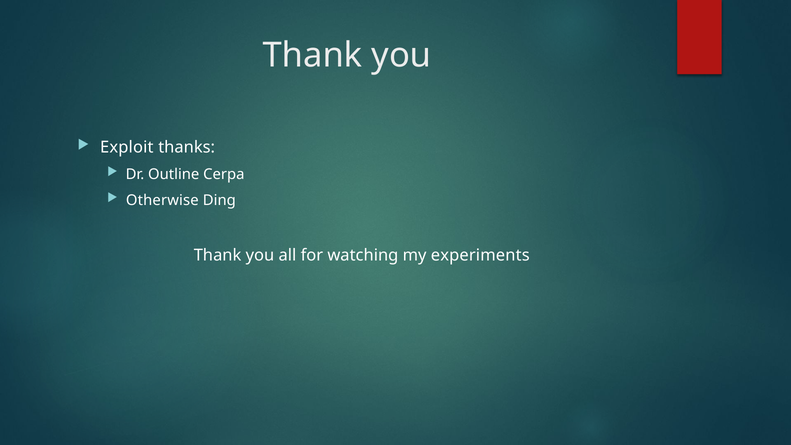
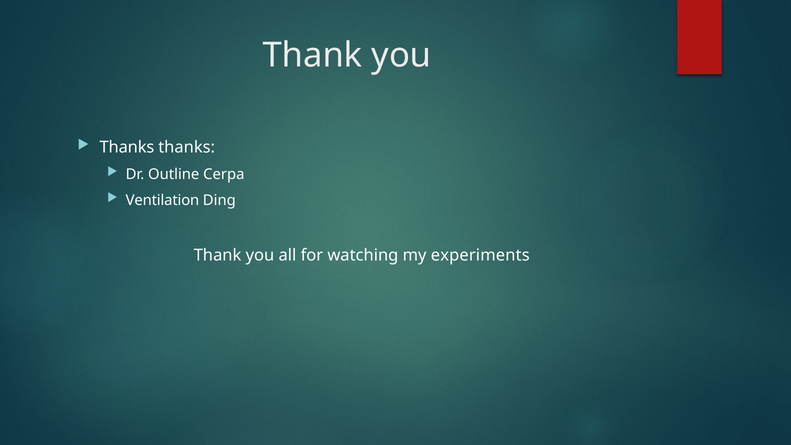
Exploit at (127, 147): Exploit -> Thanks
Otherwise: Otherwise -> Ventilation
